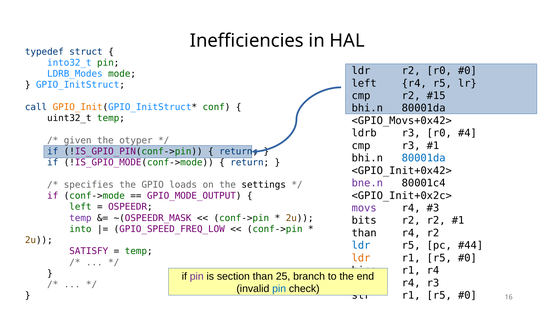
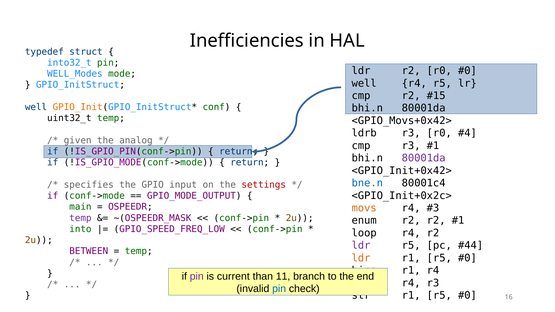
LDRB_Modes: LDRB_Modes -> WELL_Modes
left at (364, 83): left -> well
call at (36, 107): call -> well
otyper: otyper -> analog
80001da at (424, 158) colour: blue -> purple
bne.n colour: purple -> blue
loads: loads -> input
settings colour: black -> red
left at (80, 207): left -> main
movs at (364, 208) colour: purple -> orange
bits: bits -> enum
than at (364, 233): than -> loop
ldr at (361, 246) colour: blue -> purple
SATISFY: SATISFY -> BETWEEN
section: section -> current
25: 25 -> 11
